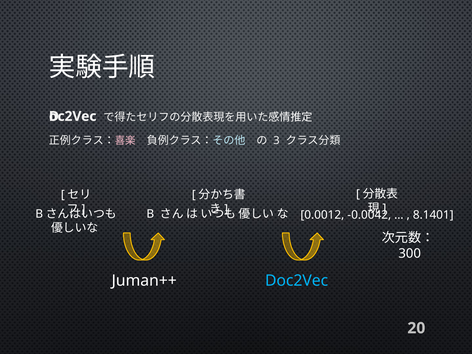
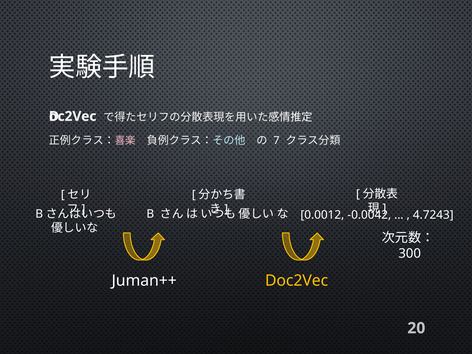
3: 3 -> 7
8.1401: 8.1401 -> 4.7243
Doc2Vec at (297, 281) colour: light blue -> yellow
